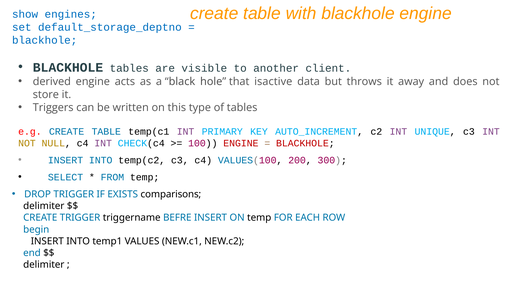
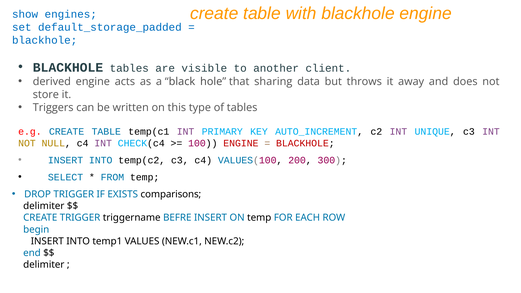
default_storage_deptno: default_storage_deptno -> default_storage_padded
isactive: isactive -> sharing
